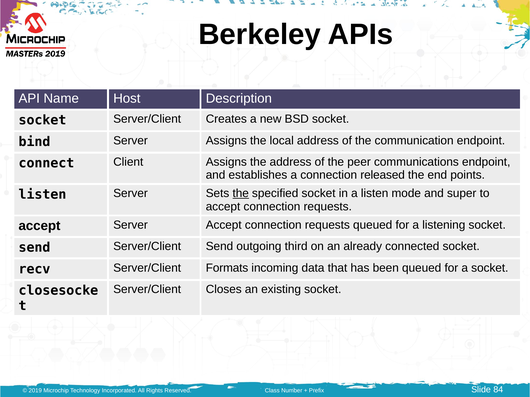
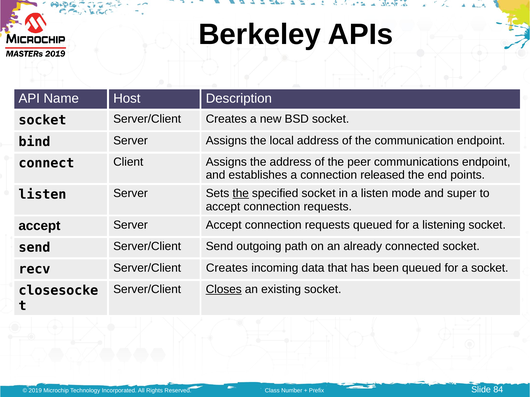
third: third -> path
recv Server/Client Formats: Formats -> Creates
Closes underline: none -> present
